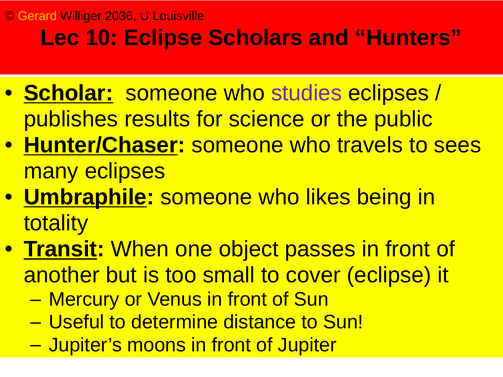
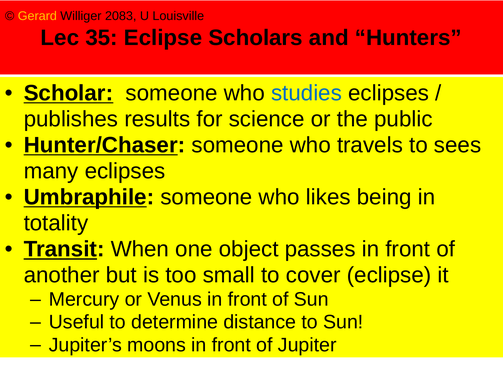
2036: 2036 -> 2083
10: 10 -> 35
studies colour: purple -> blue
